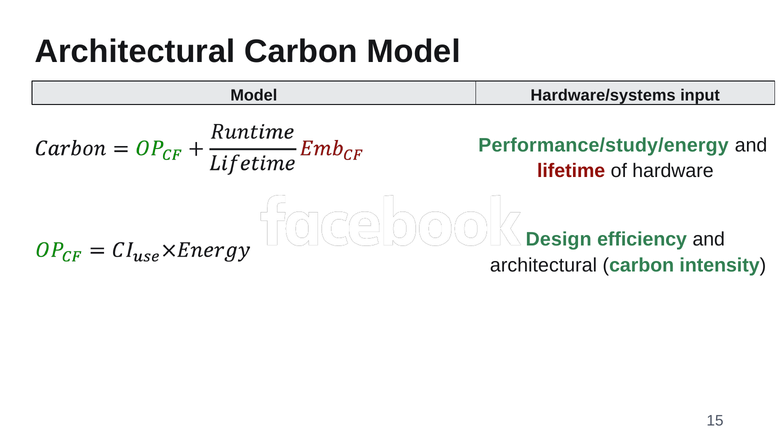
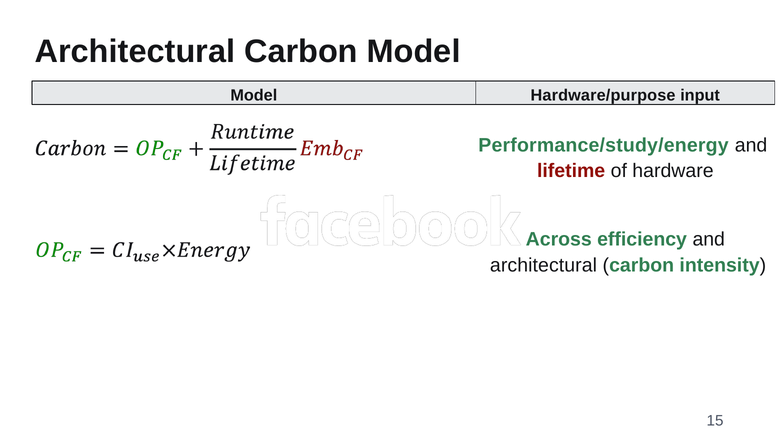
Hardware/systems: Hardware/systems -> Hardware/purpose
Design: Design -> Across
